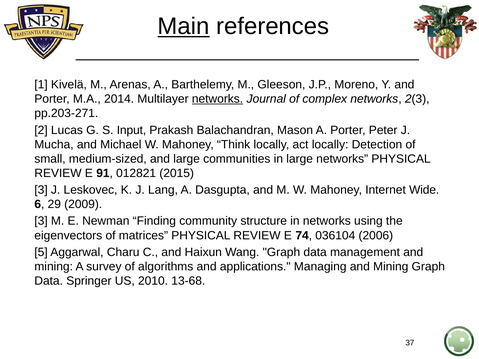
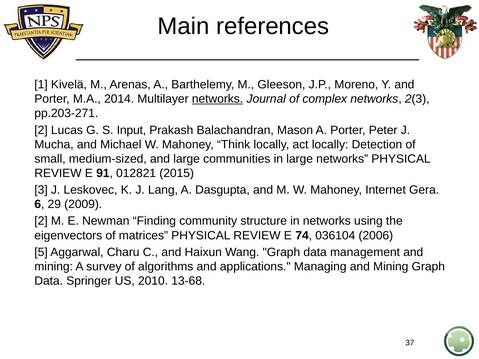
Main underline: present -> none
Wide: Wide -> Gera
3 at (41, 221): 3 -> 2
